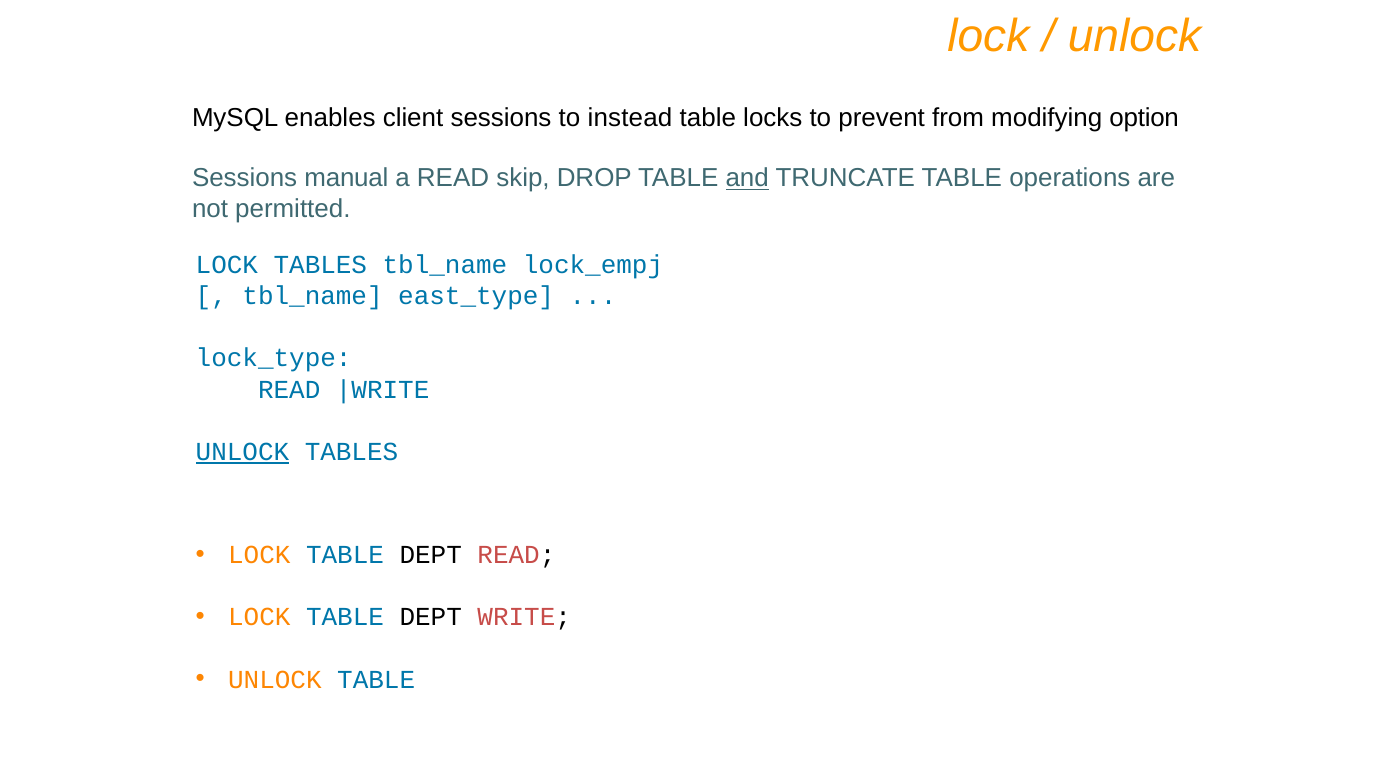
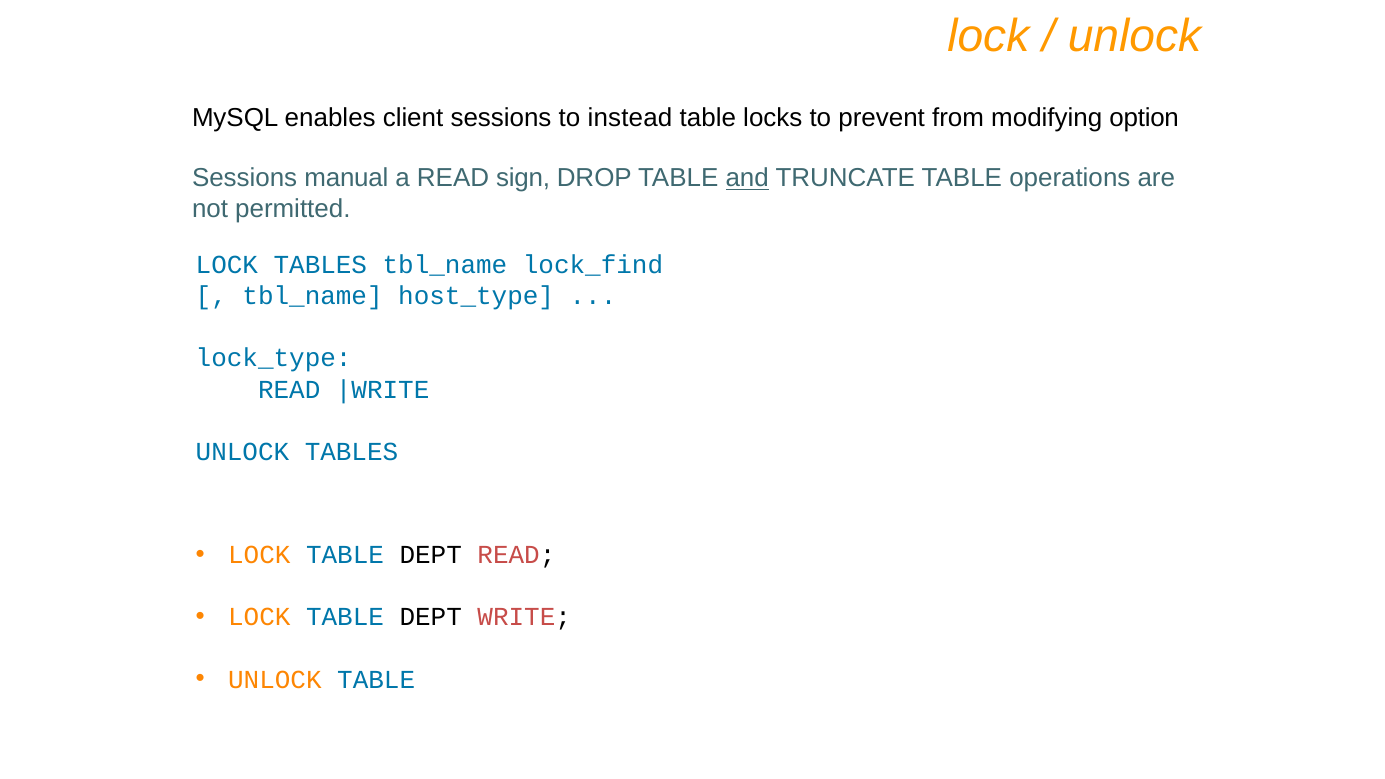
skip: skip -> sign
lock_empj: lock_empj -> lock_find
east_type: east_type -> host_type
UNLOCK at (242, 452) underline: present -> none
